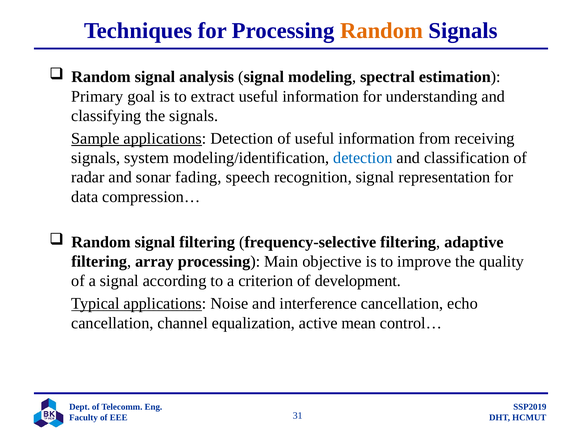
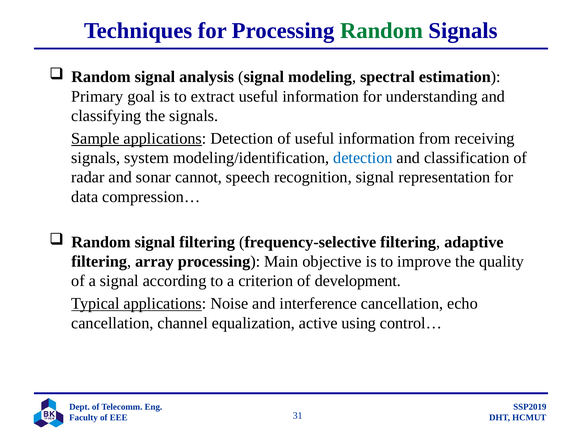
Random at (382, 31) colour: orange -> green
fading: fading -> cannot
mean: mean -> using
